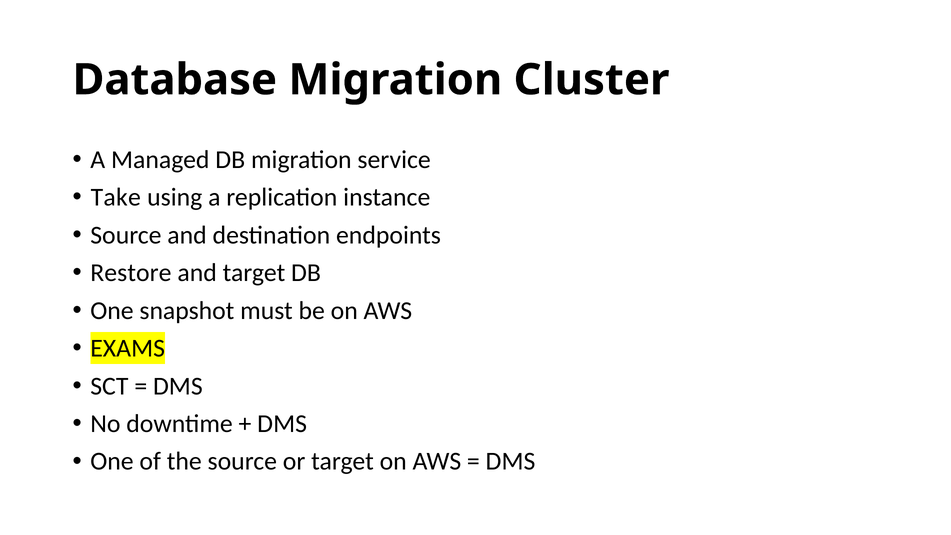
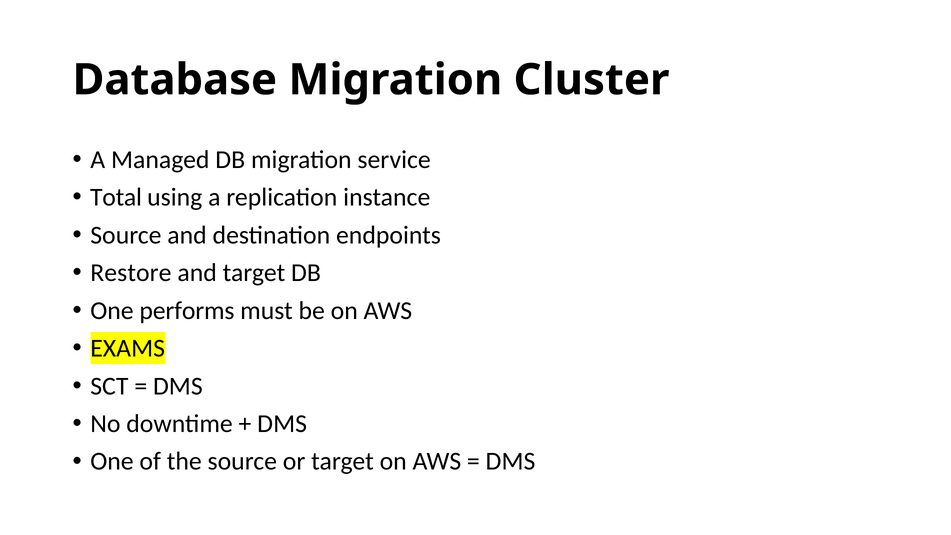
Take: Take -> Total
snapshot: snapshot -> performs
